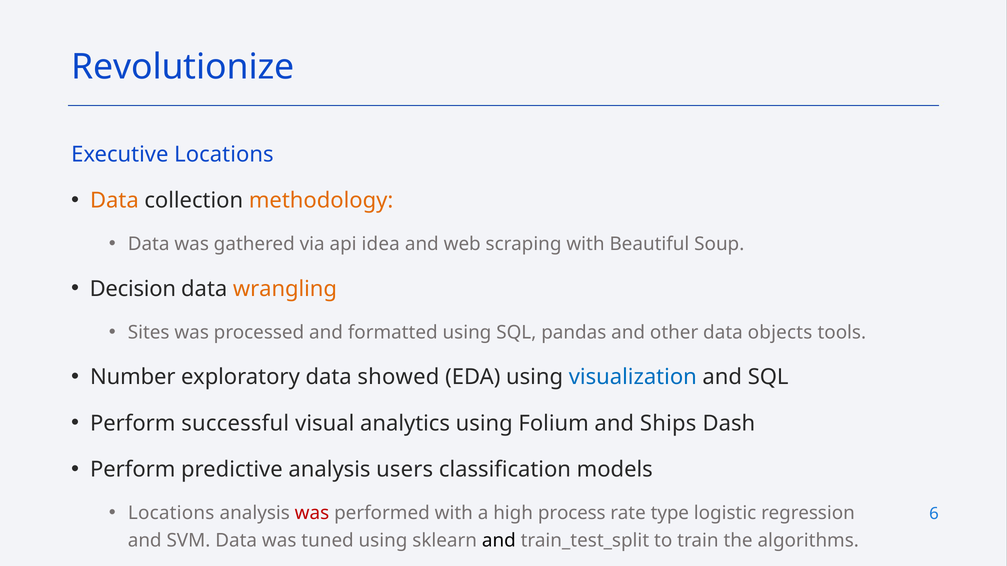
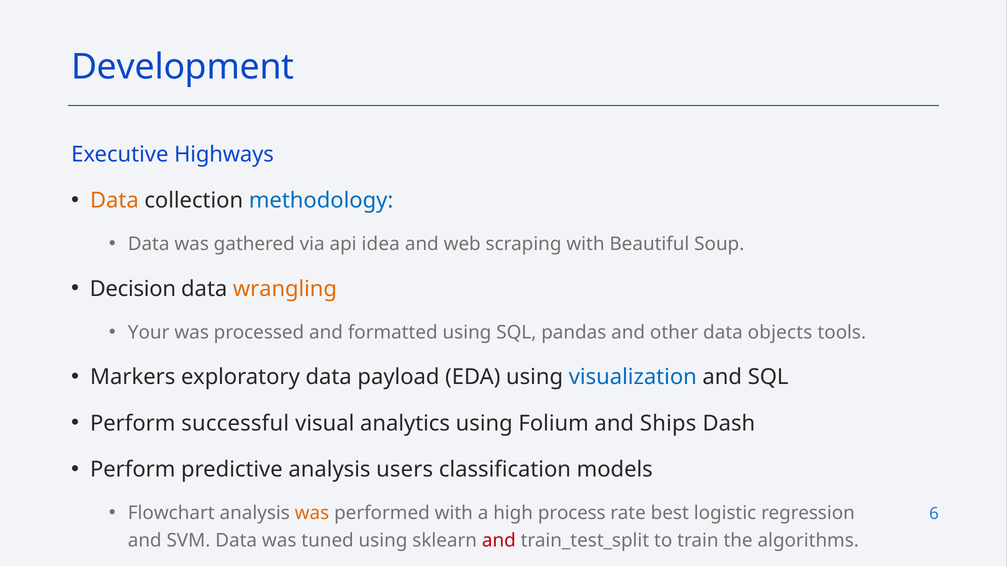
Revolutionize: Revolutionize -> Development
Executive Locations: Locations -> Highways
methodology colour: orange -> blue
Sites: Sites -> Your
Number: Number -> Markers
showed: showed -> payload
Locations at (171, 514): Locations -> Flowchart
was at (312, 514) colour: red -> orange
type: type -> best
and at (499, 541) colour: black -> red
